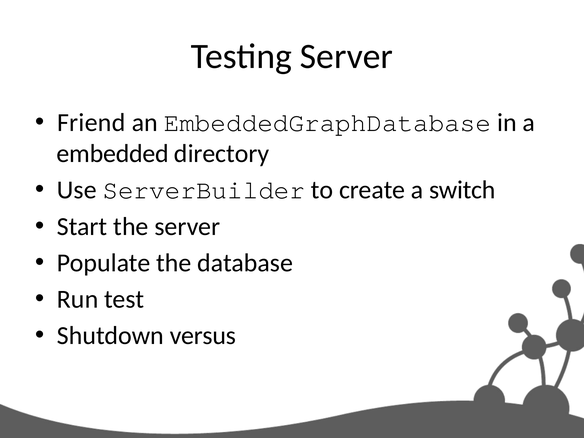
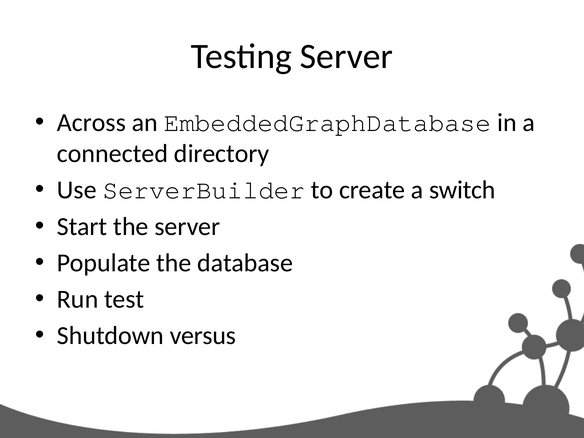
Friend: Friend -> Across
embedded: embedded -> connected
